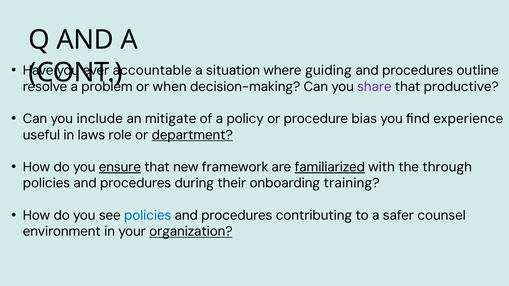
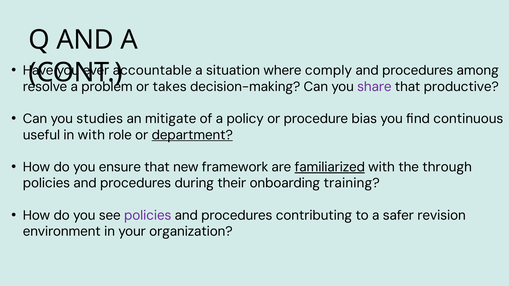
guiding: guiding -> comply
outline: outline -> among
when: when -> takes
include: include -> studies
experience: experience -> continuous
in laws: laws -> with
ensure underline: present -> none
policies at (148, 216) colour: blue -> purple
counsel: counsel -> revision
organization underline: present -> none
